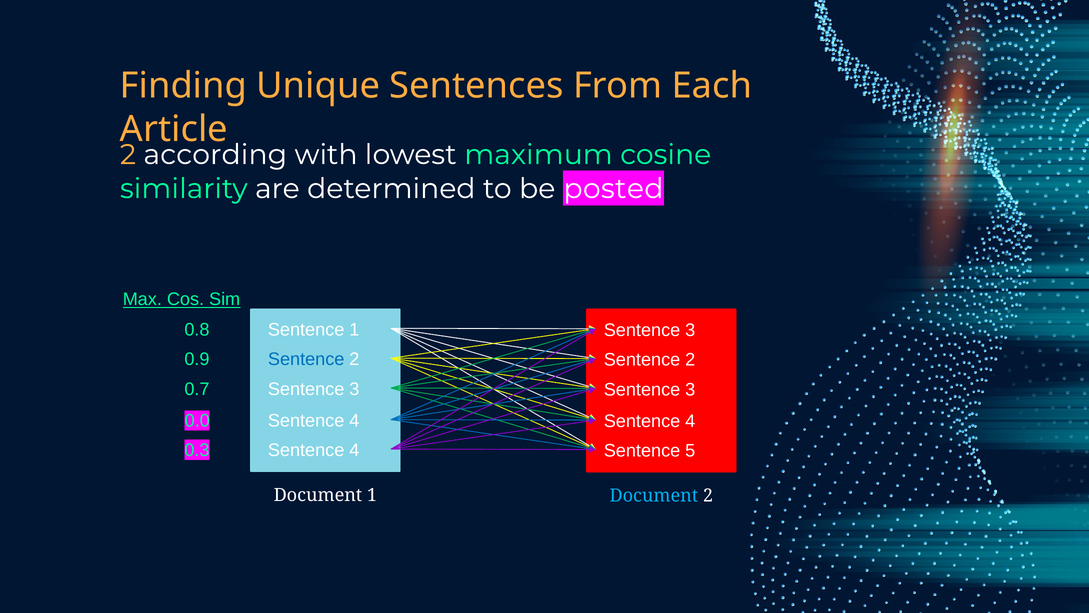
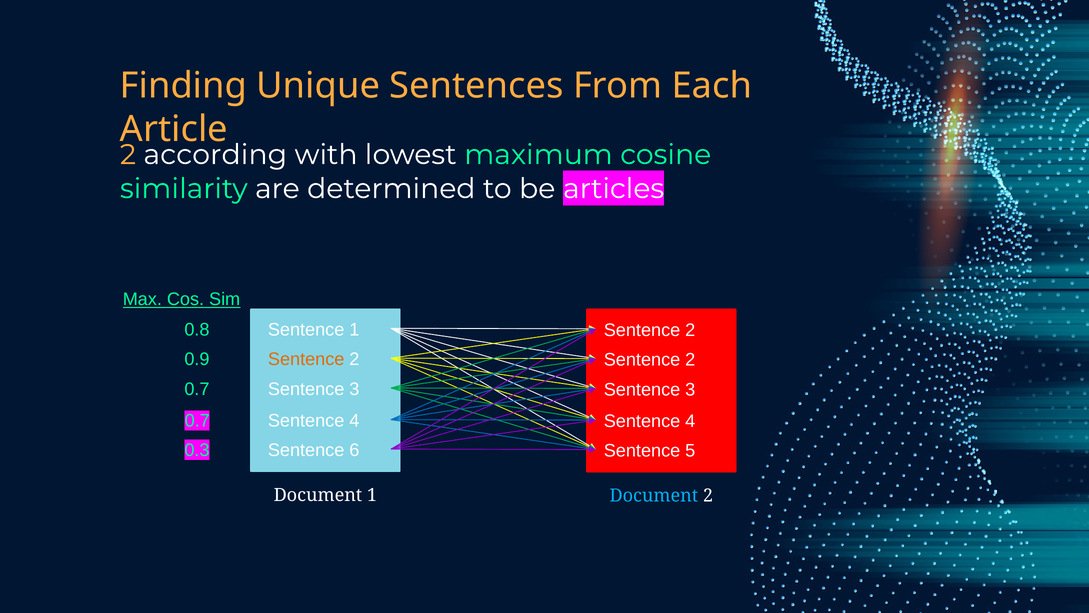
posted: posted -> articles
3 at (690, 330): 3 -> 2
Sentence at (306, 359) colour: blue -> orange
0.0 at (197, 420): 0.0 -> 0.7
4 at (354, 450): 4 -> 6
